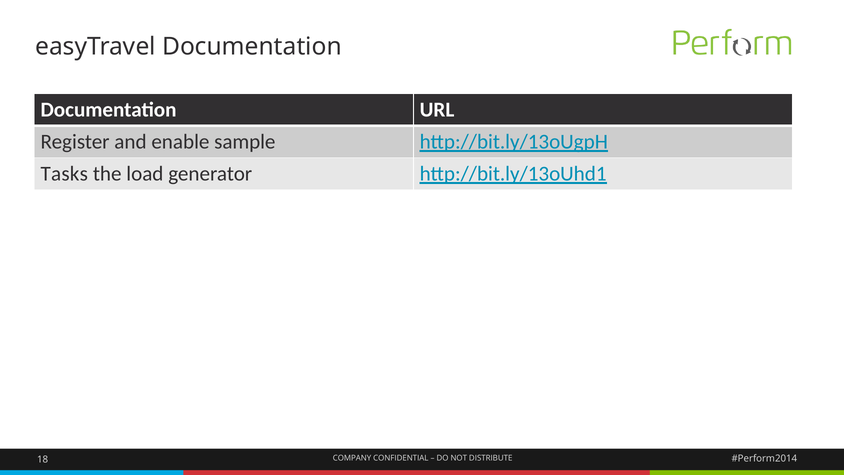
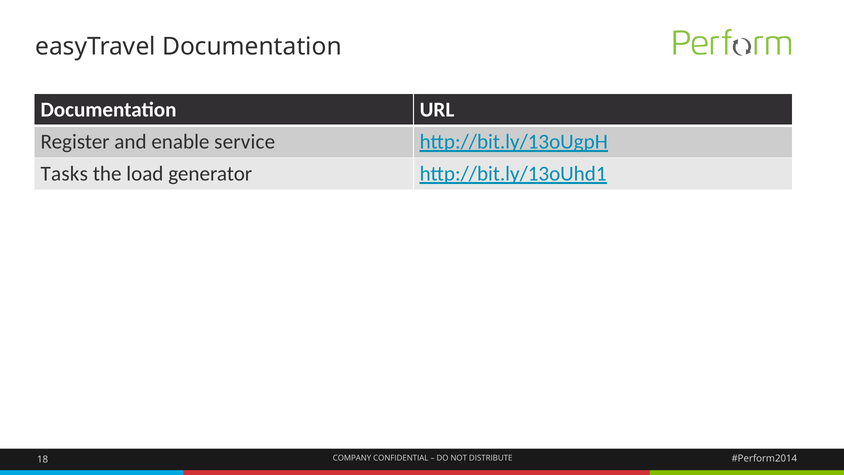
sample: sample -> service
